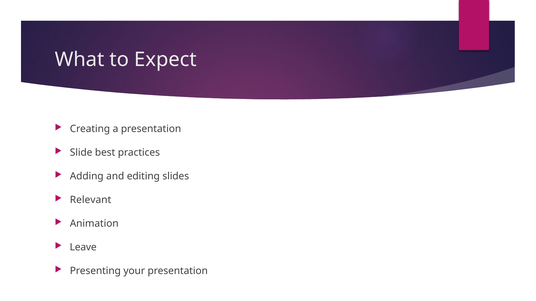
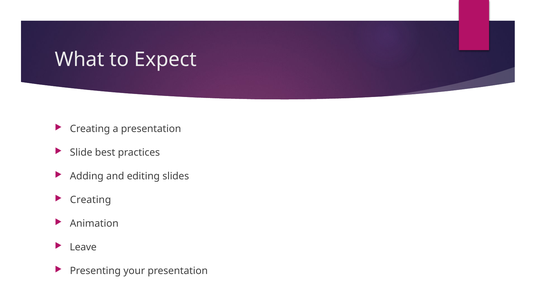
Relevant at (91, 200): Relevant -> Creating
